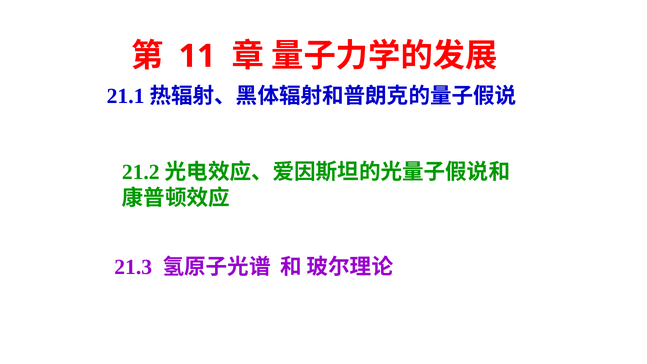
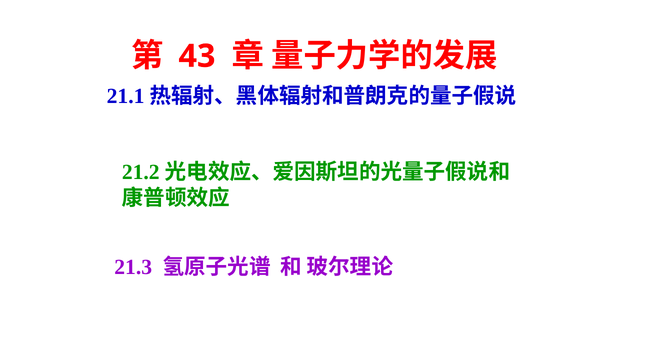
11: 11 -> 43
